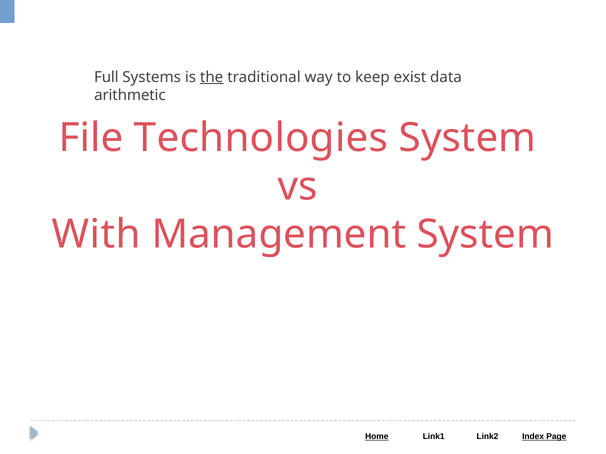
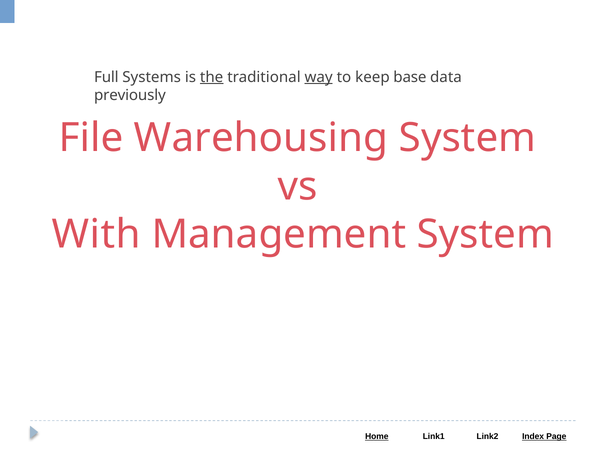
way underline: none -> present
exist: exist -> base
arithmetic: arithmetic -> previously
Technologies: Technologies -> Warehousing
